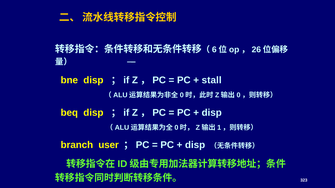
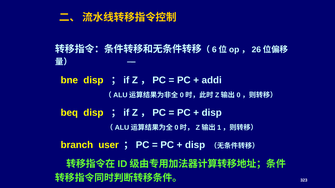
stall: stall -> addi
